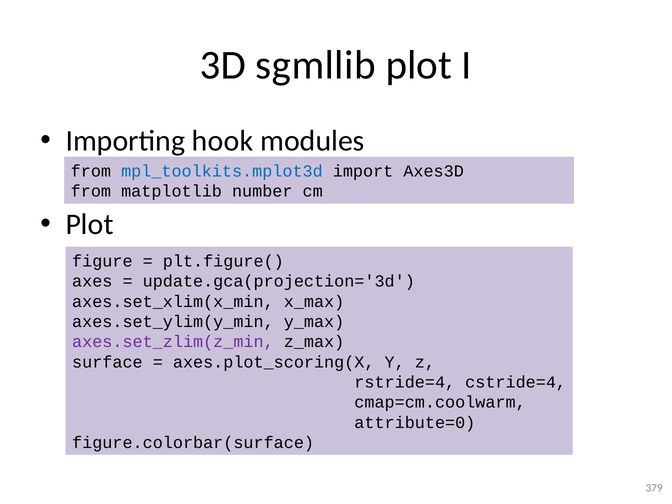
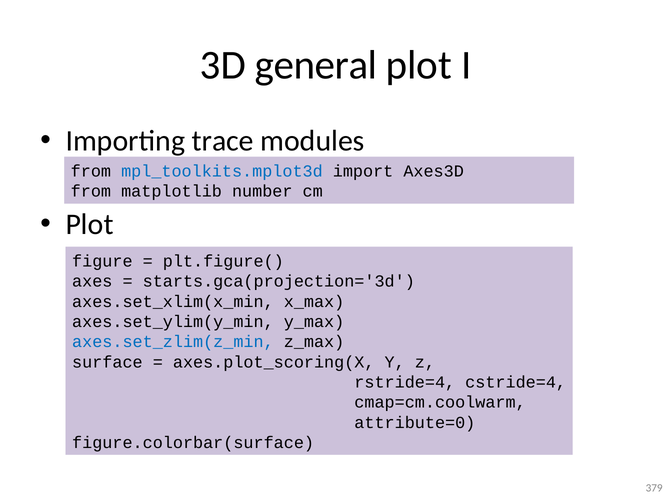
sgmllib: sgmllib -> general
hook: hook -> trace
update.gca(projection='3d: update.gca(projection='3d -> starts.gca(projection='3d
axes.set_zlim(z_min colour: purple -> blue
